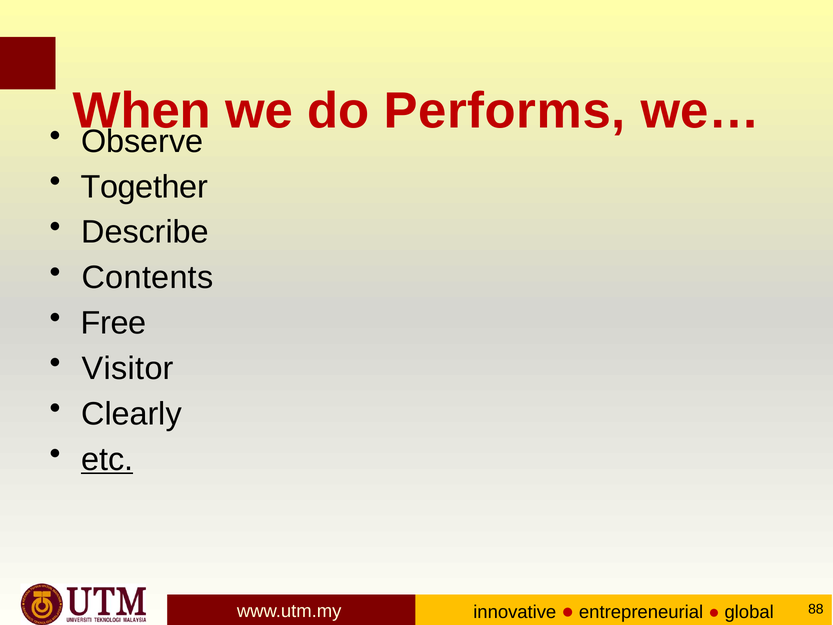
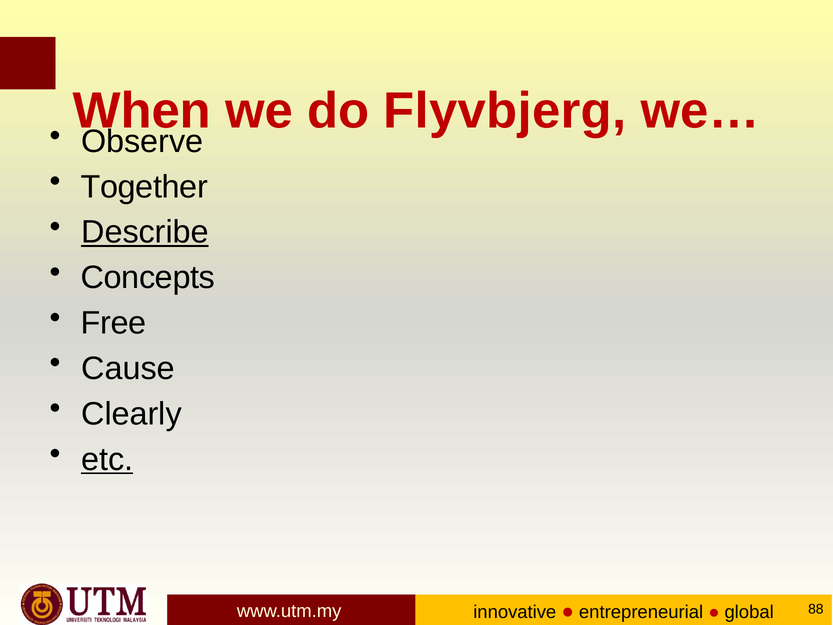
Performs: Performs -> Flyvbjerg
Describe underline: none -> present
Contents: Contents -> Concepts
Visitor: Visitor -> Cause
